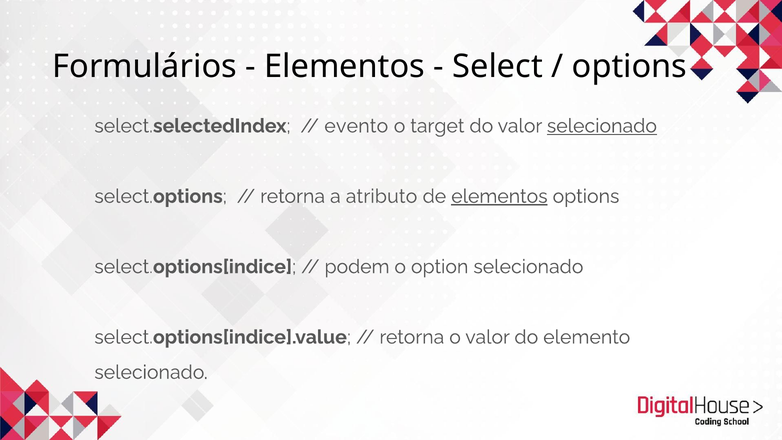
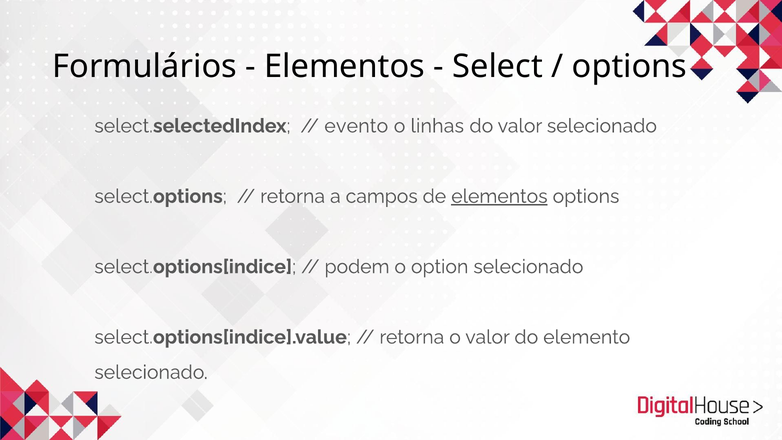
target: target -> linhas
selecionado at (602, 126) underline: present -> none
atributo: atributo -> campos
